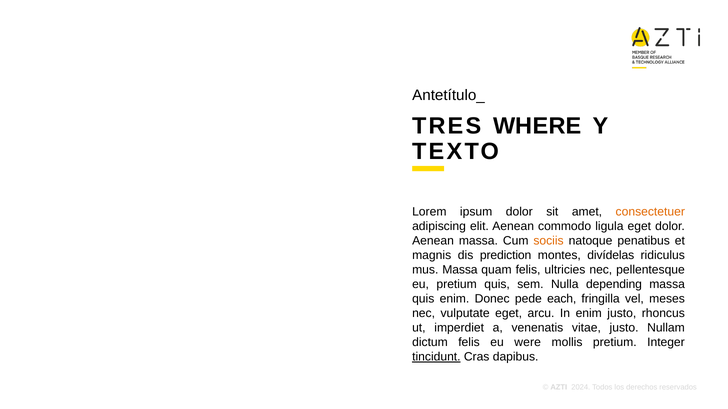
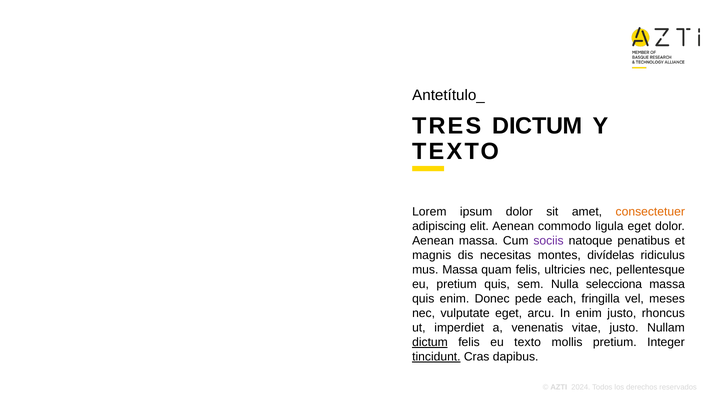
TRES WHERE: WHERE -> DICTUM
sociis colour: orange -> purple
prediction: prediction -> necesitas
depending: depending -> selecciona
dictum at (430, 343) underline: none -> present
eu were: were -> texto
